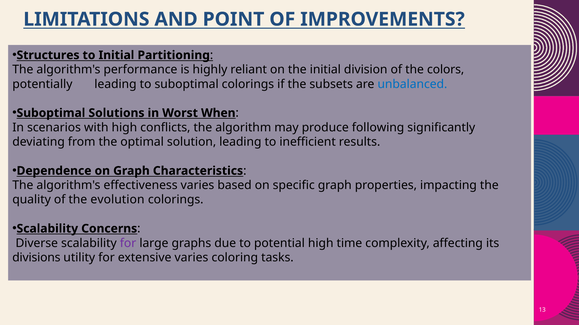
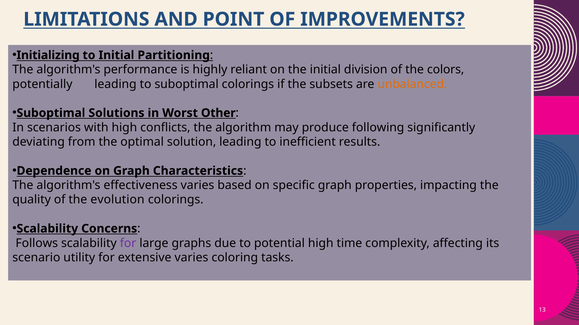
Structures: Structures -> Initializing
unbalanced colour: blue -> orange
When: When -> Other
Diverse: Diverse -> Follows
divisions: divisions -> scenario
